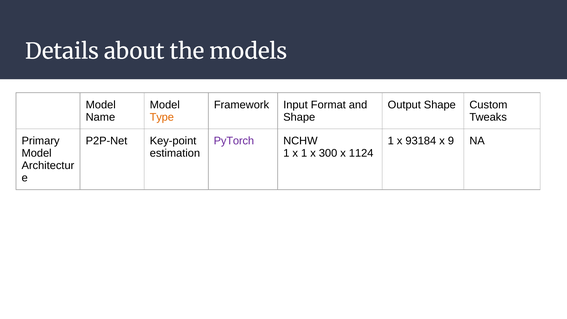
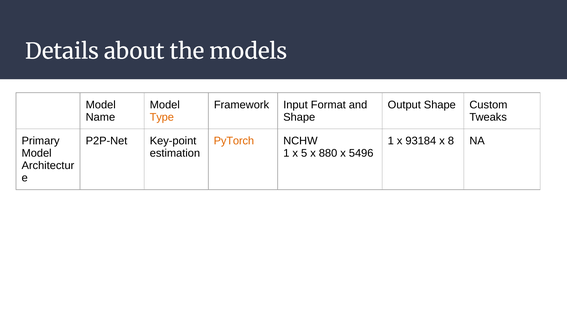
PyTorch colour: purple -> orange
9: 9 -> 8
x 1: 1 -> 5
300: 300 -> 880
1124: 1124 -> 5496
